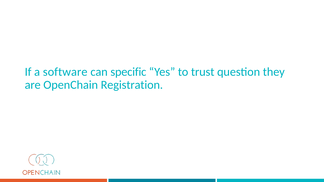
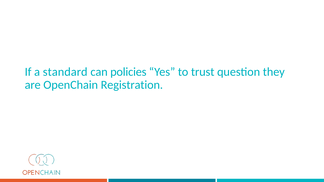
software: software -> standard
specific: specific -> policies
